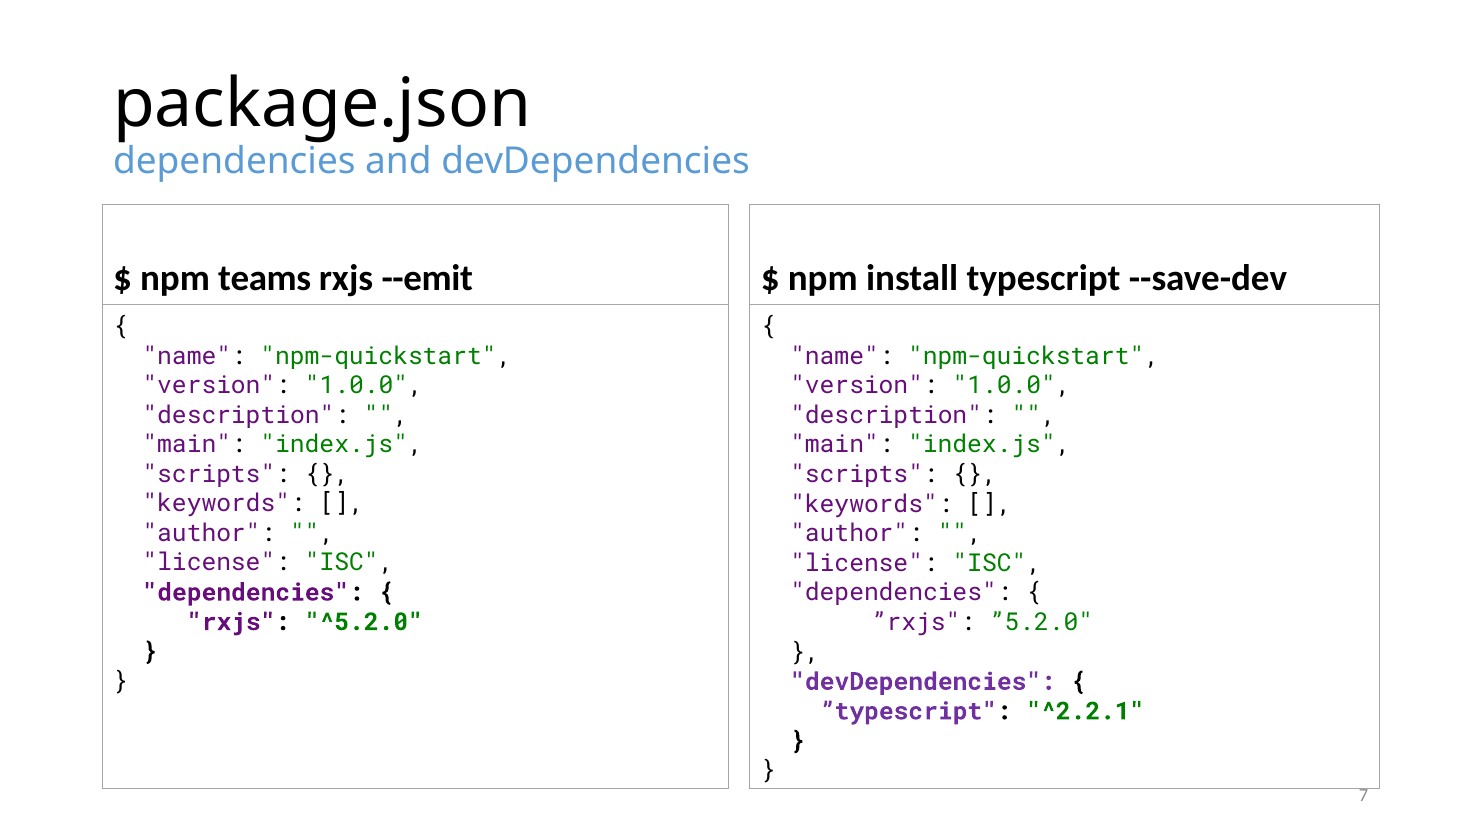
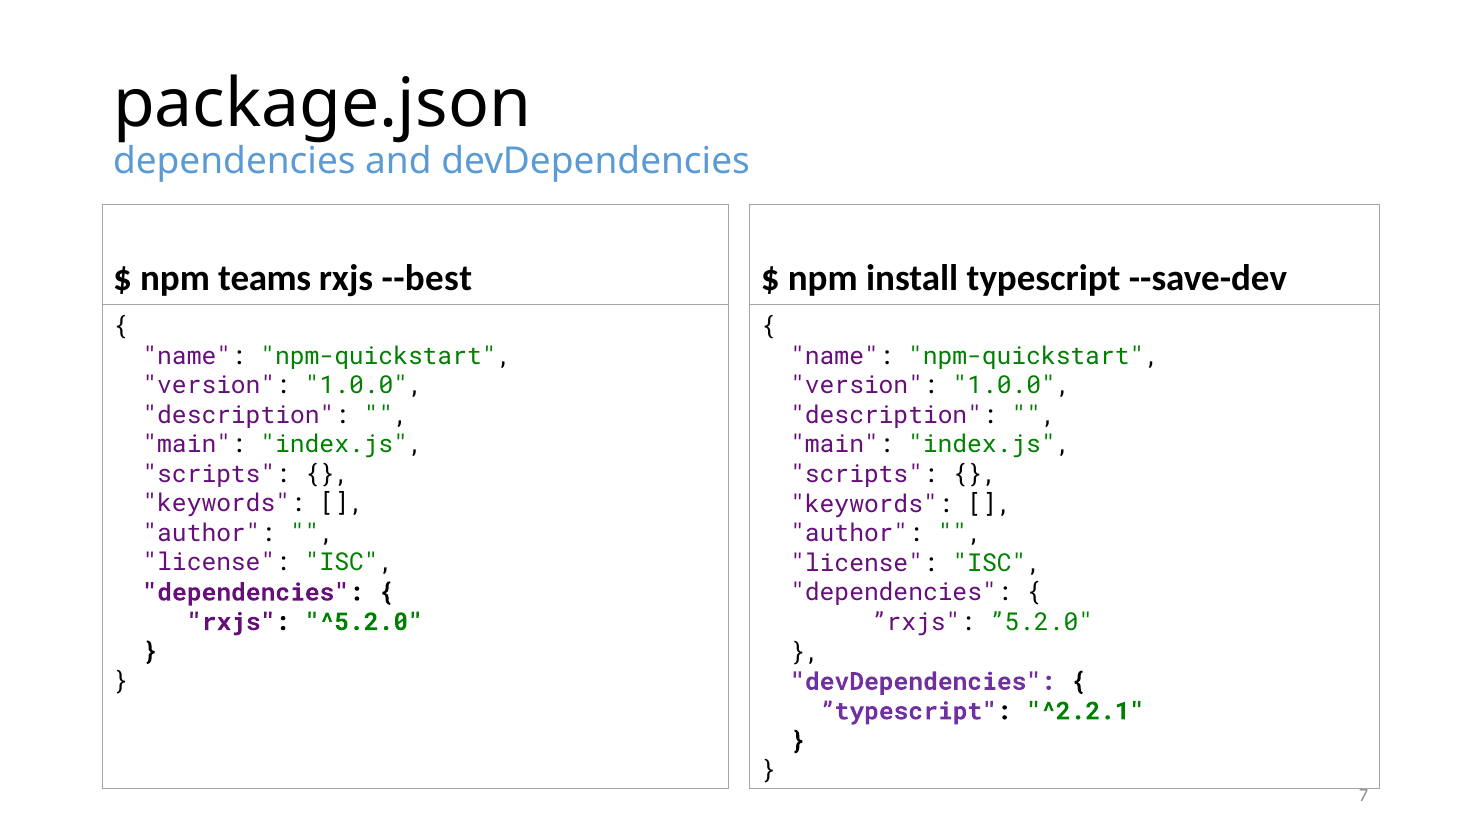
--emit: --emit -> --best
